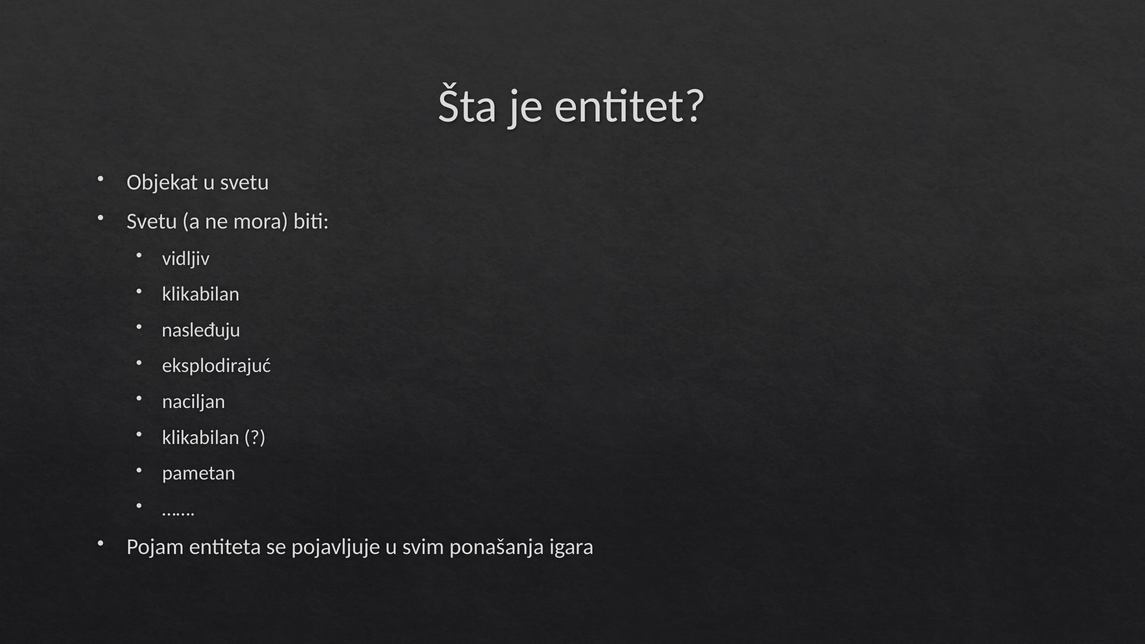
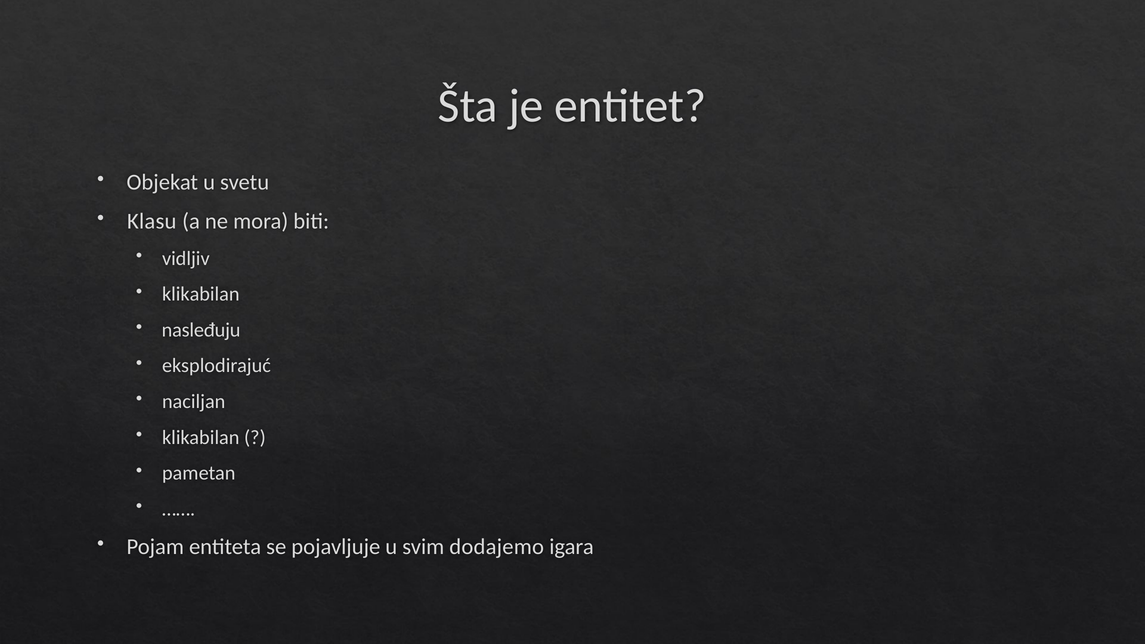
Svetu at (152, 221): Svetu -> Klasu
ponašanja: ponašanja -> dodajemo
